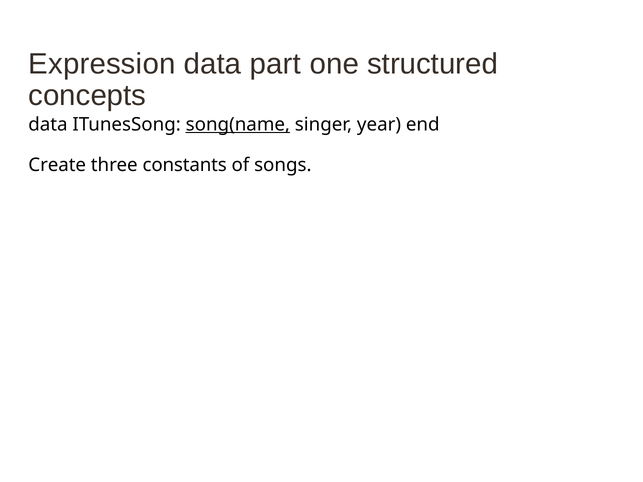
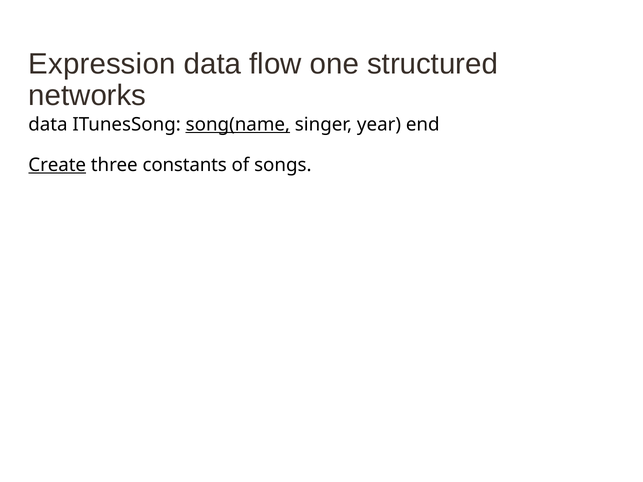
part: part -> flow
concepts: concepts -> networks
Create underline: none -> present
